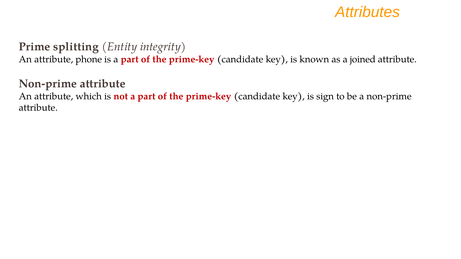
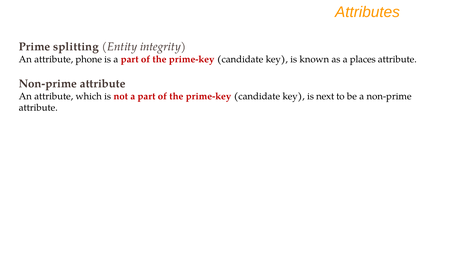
joined: joined -> places
sign: sign -> next
